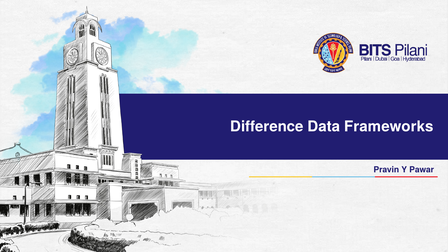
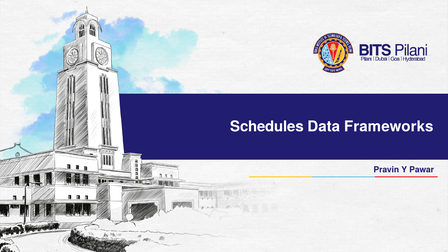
Difference: Difference -> Schedules
